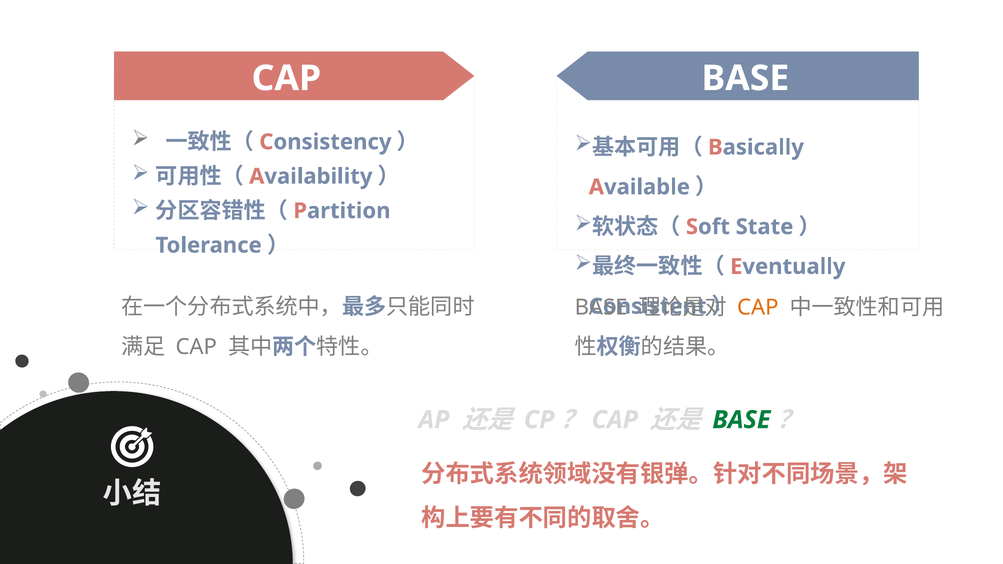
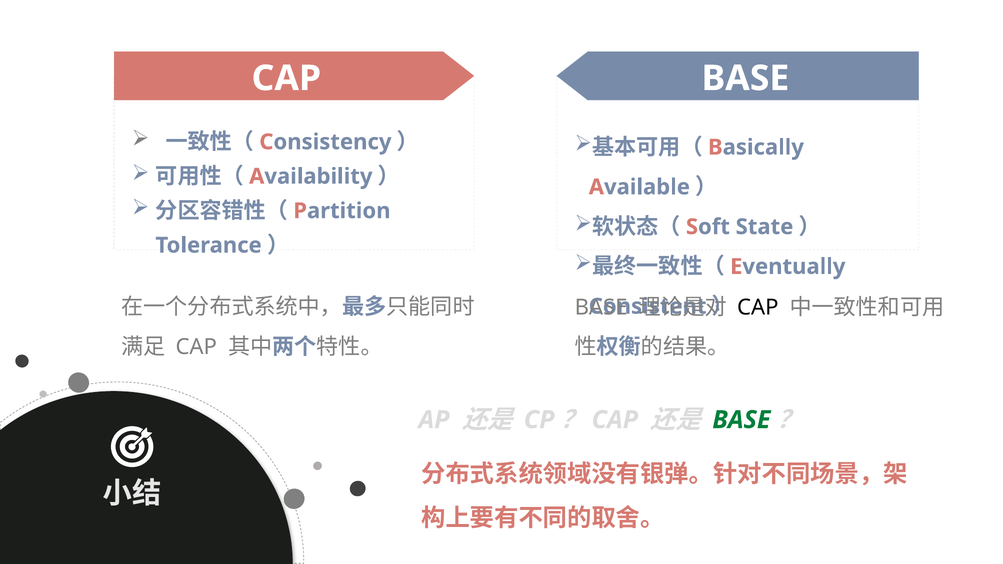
CAP at (758, 307) colour: orange -> black
